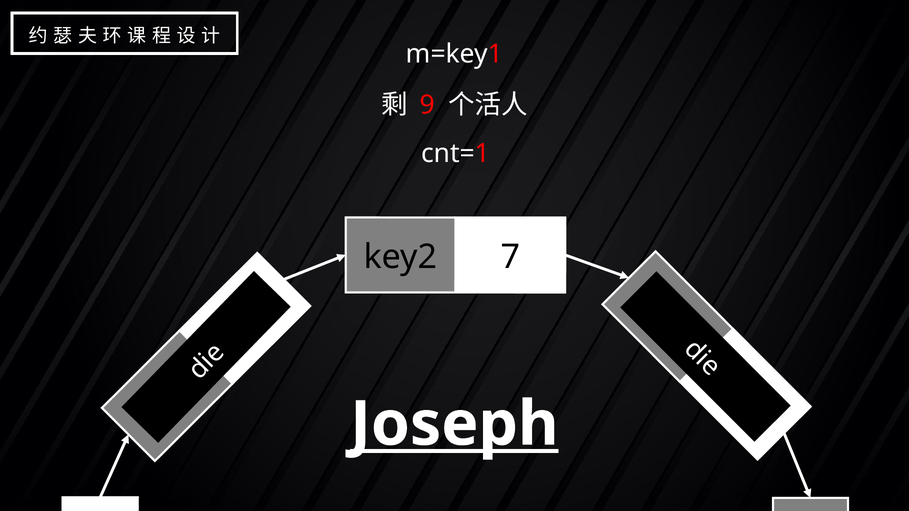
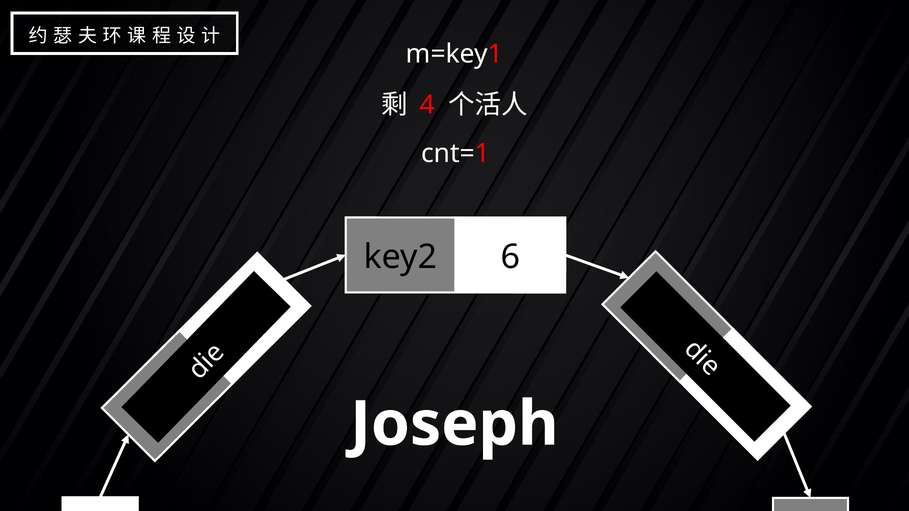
9 at (428, 105): 9 -> 4
7: 7 -> 6
Joseph underline: present -> none
